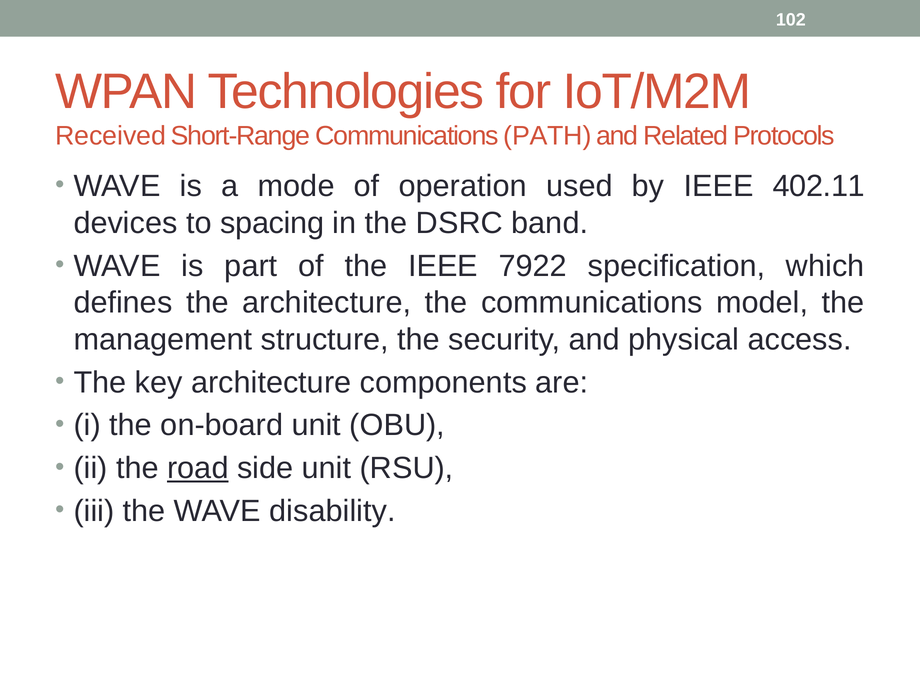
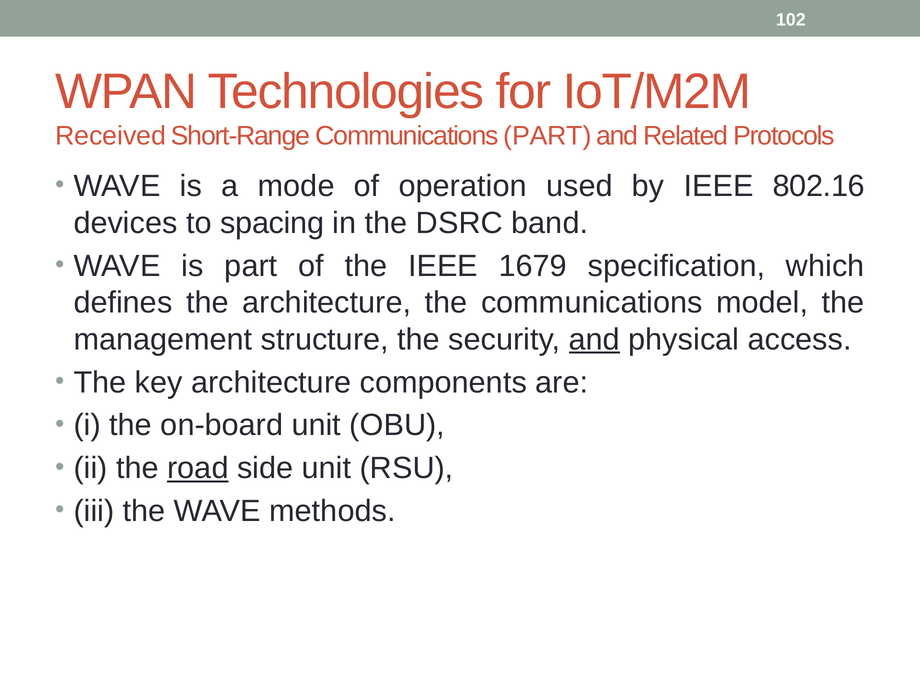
Communications PATH: PATH -> PART
402.11: 402.11 -> 802.16
7922: 7922 -> 1679
and at (594, 339) underline: none -> present
disability: disability -> methods
